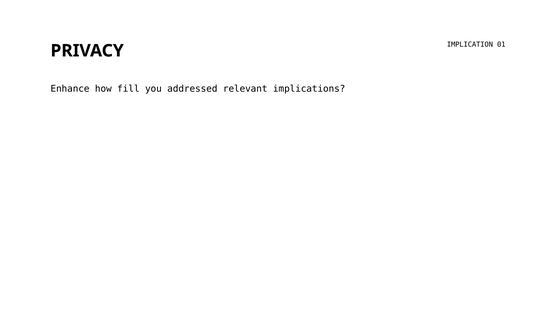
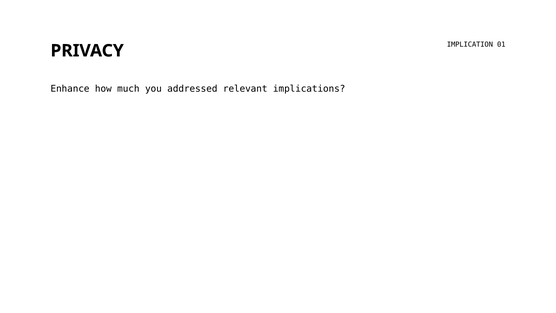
fill: fill -> much
